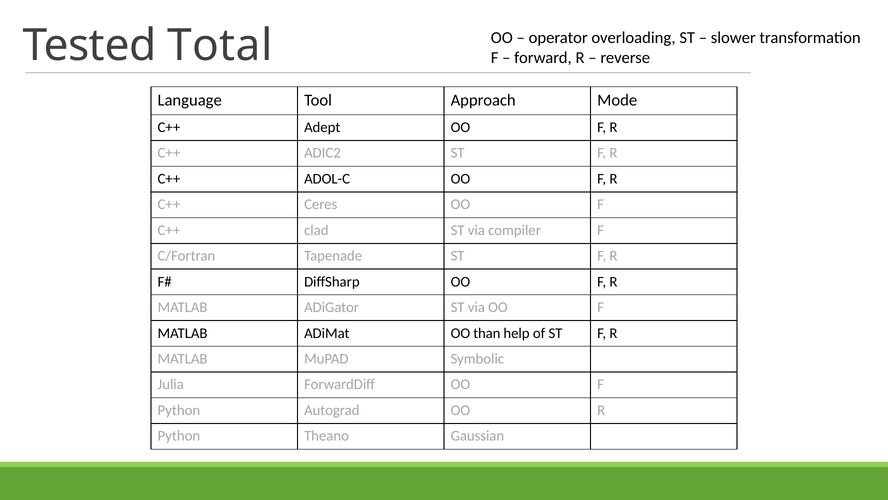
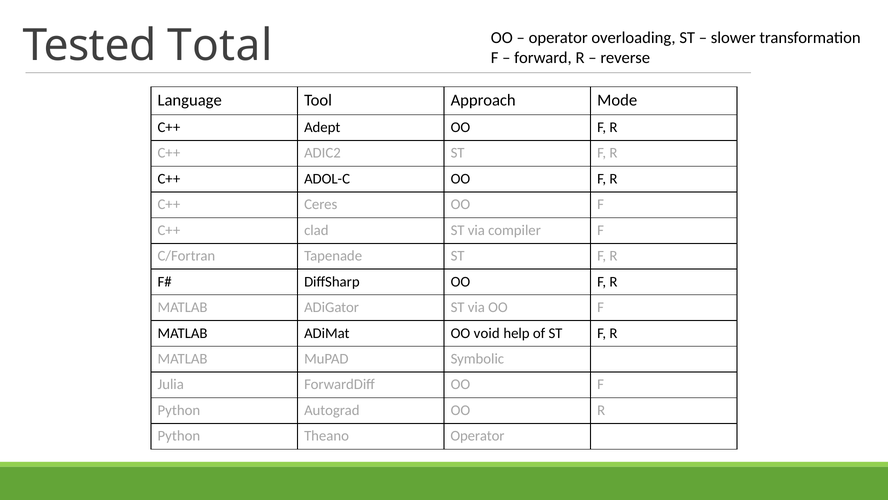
than: than -> void
Theano Gaussian: Gaussian -> Operator
